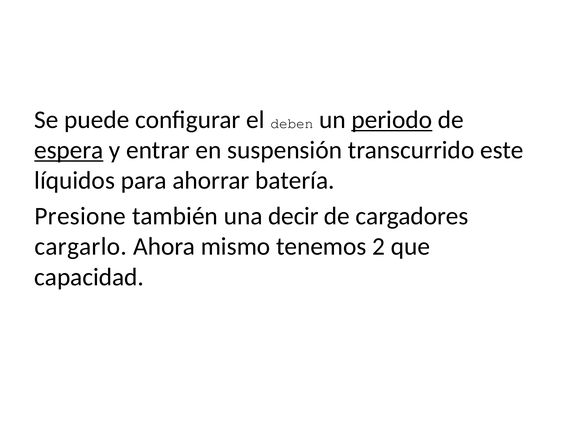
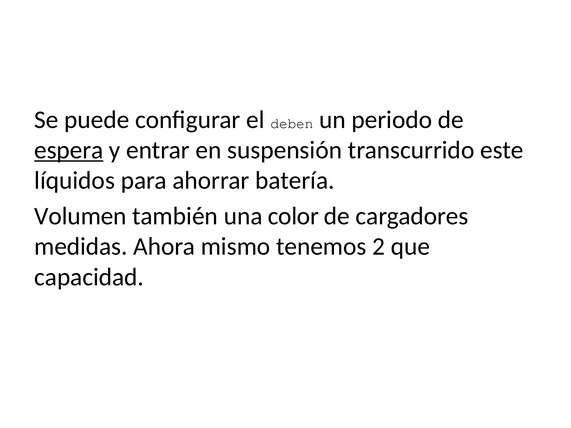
periodo underline: present -> none
Presione: Presione -> Volumen
decir: decir -> color
cargarlo: cargarlo -> medidas
